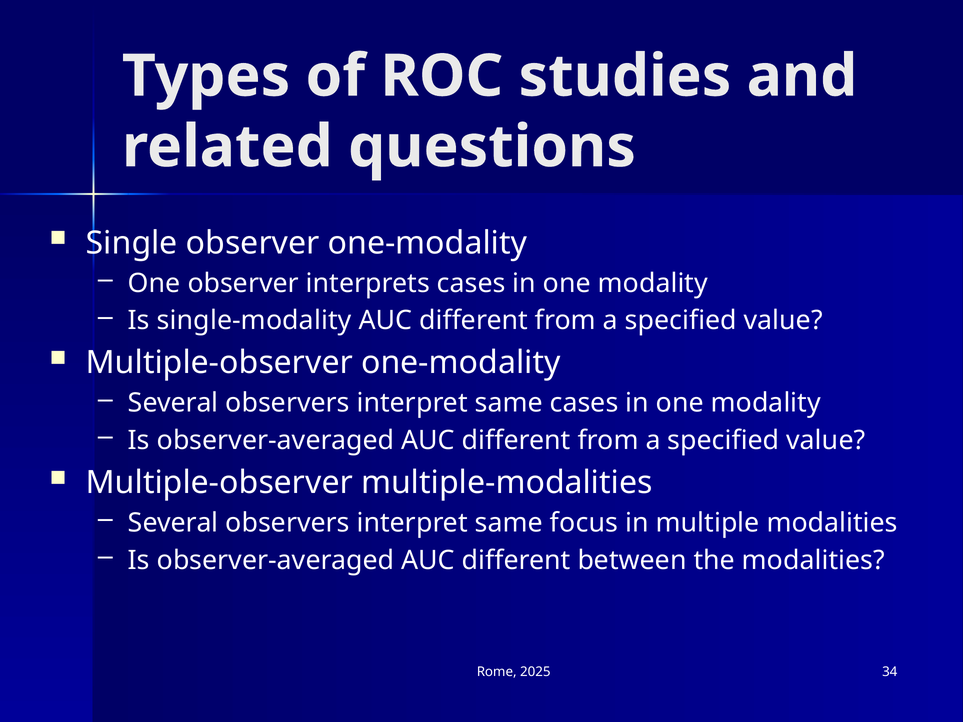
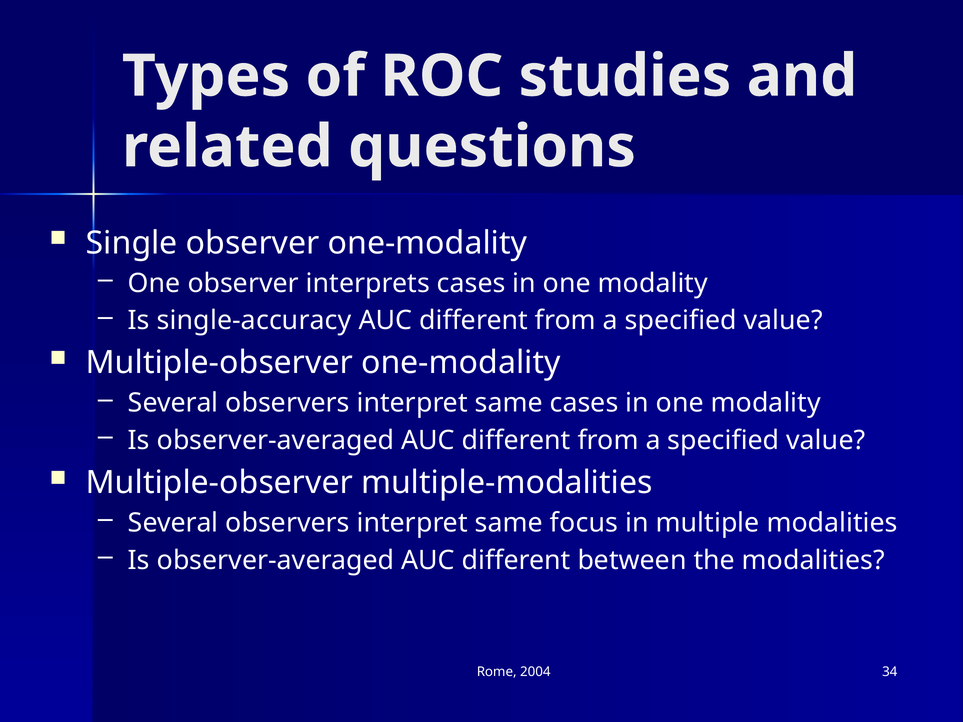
single-modality: single-modality -> single-accuracy
2025: 2025 -> 2004
